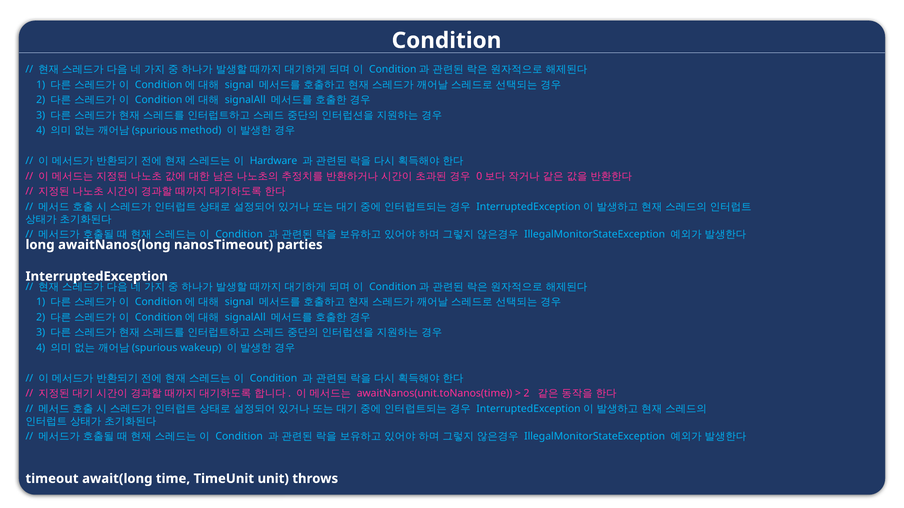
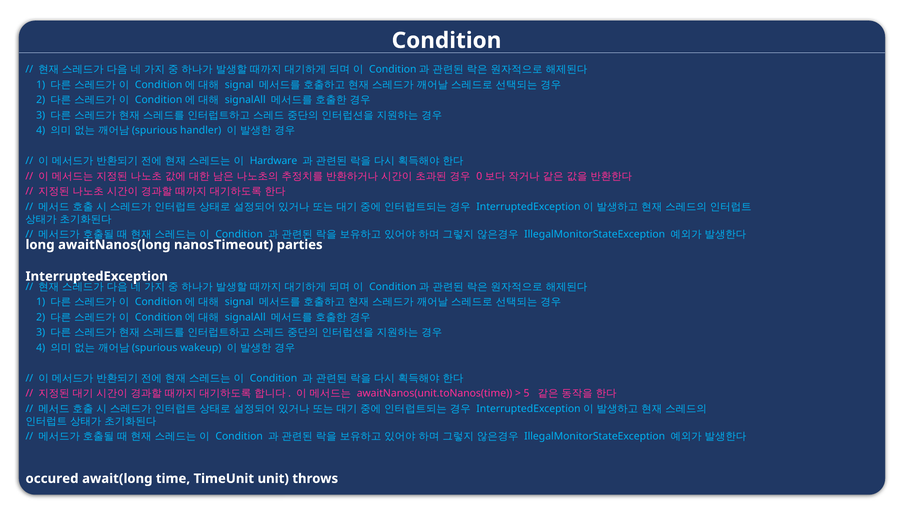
method: method -> handler
2 at (527, 394): 2 -> 5
timeout: timeout -> occured
